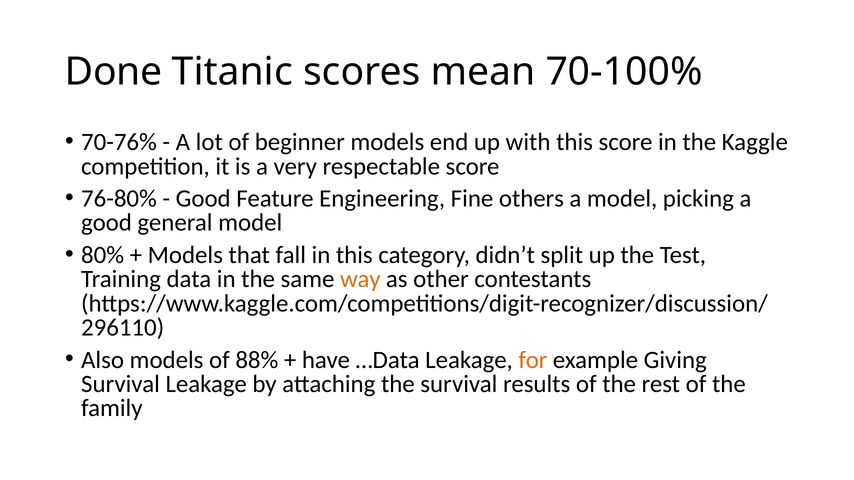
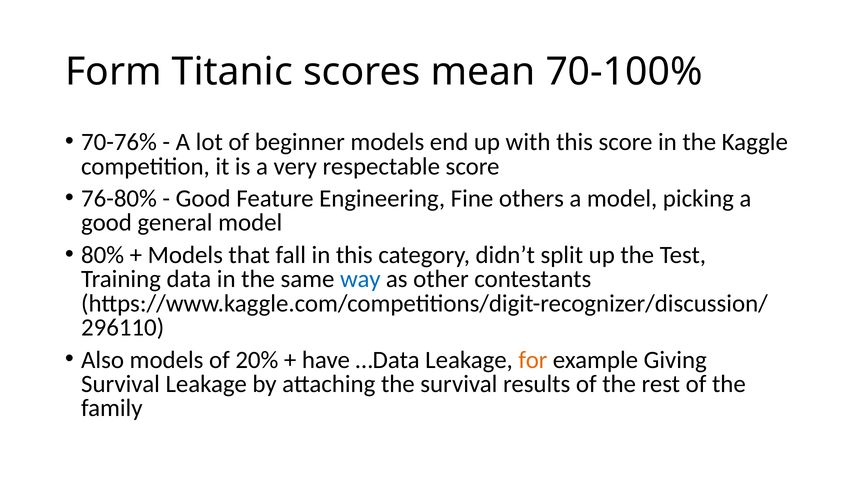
Done: Done -> Form
way colour: orange -> blue
88%: 88% -> 20%
